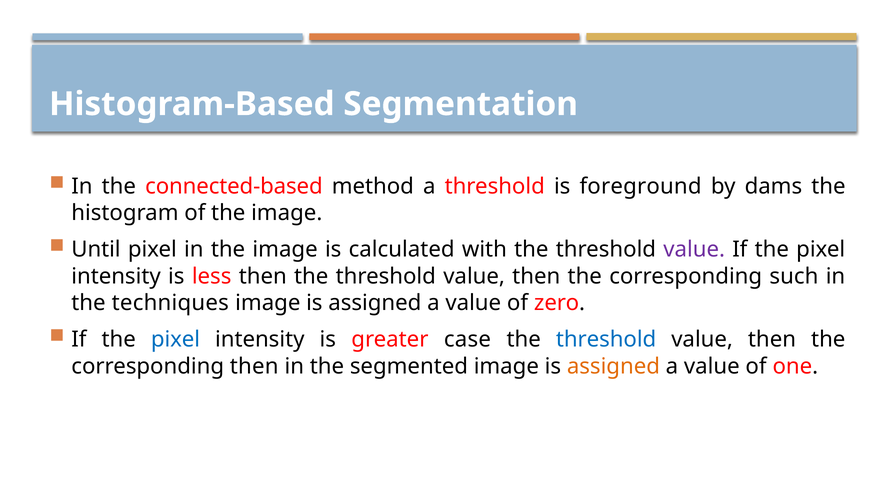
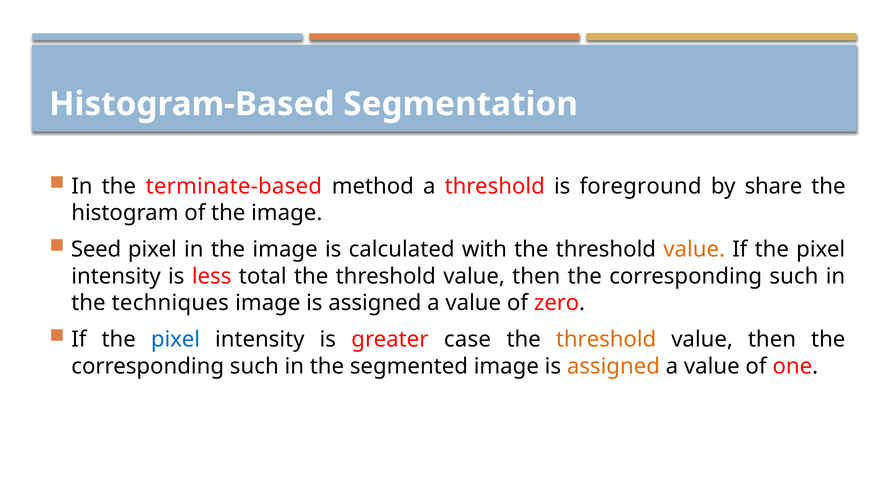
connected-based: connected-based -> terminate-based
dams: dams -> share
Until: Until -> Seed
value at (694, 250) colour: purple -> orange
less then: then -> total
threshold at (606, 340) colour: blue -> orange
then at (254, 366): then -> such
